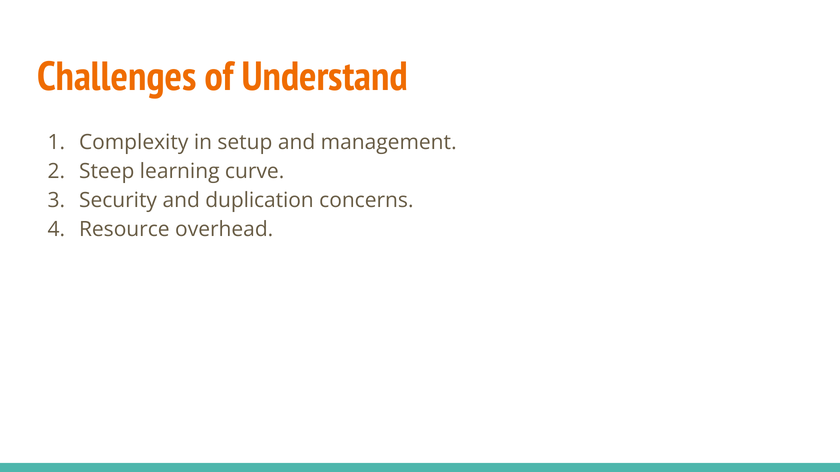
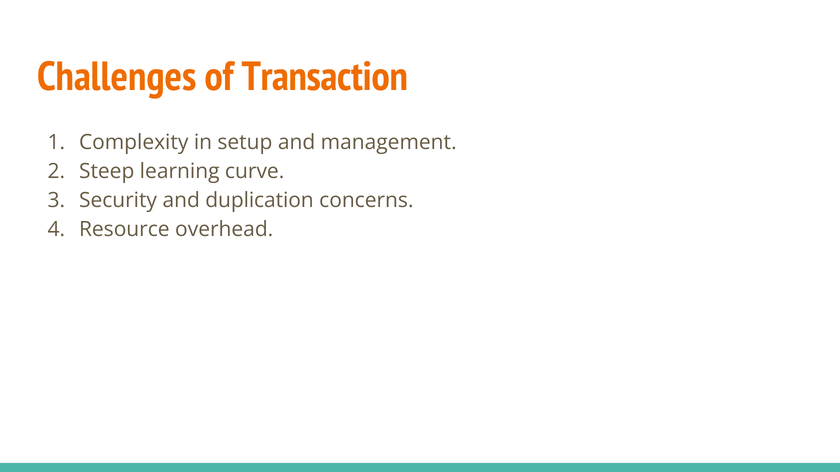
Understand: Understand -> Transaction
